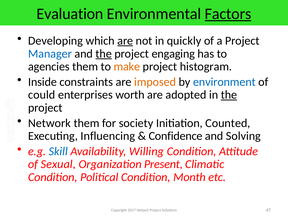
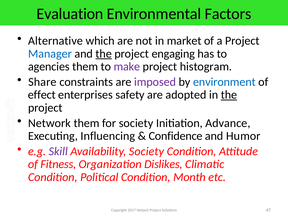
Factors underline: present -> none
Developing: Developing -> Alternative
are at (125, 41) underline: present -> none
quickly: quickly -> market
make colour: orange -> purple
Inside: Inside -> Share
imposed colour: orange -> purple
could: could -> effect
worth: worth -> safety
Counted: Counted -> Advance
Solving: Solving -> Humor
Skill colour: blue -> purple
Availability Willing: Willing -> Society
Sexual: Sexual -> Fitness
Present: Present -> Dislikes
